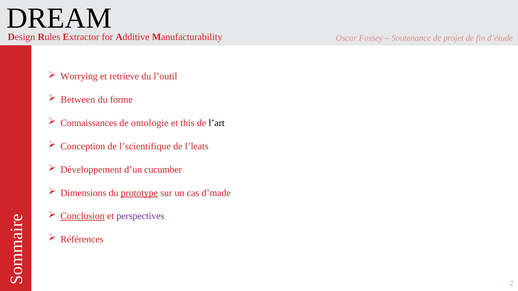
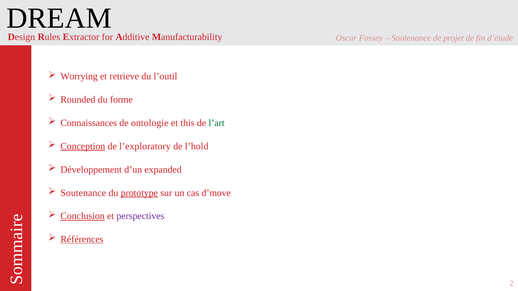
Between: Between -> Rounded
l’art colour: black -> green
Conception underline: none -> present
l’scientifique: l’scientifique -> l’exploratory
l’leats: l’leats -> l’hold
cucumber: cucumber -> expanded
Dimensions at (83, 193): Dimensions -> Soutenance
d’made: d’made -> d’move
Références underline: none -> present
